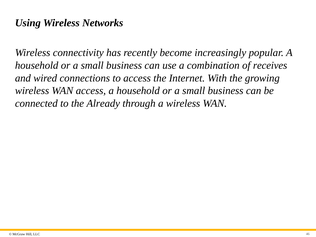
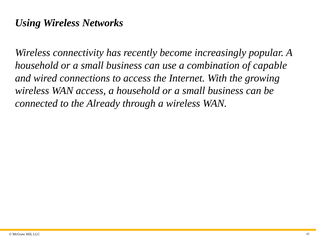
receives: receives -> capable
